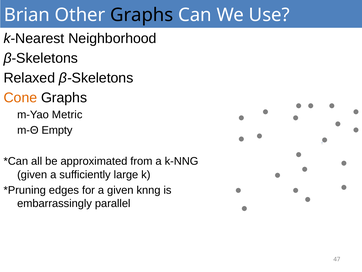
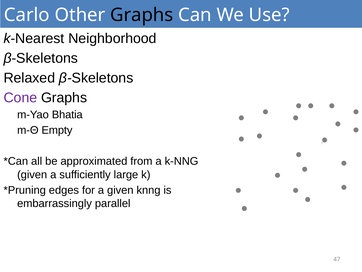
Brian: Brian -> Carlo
Cone colour: orange -> purple
Metric: Metric -> Bhatia
